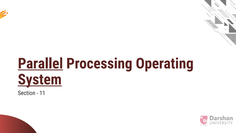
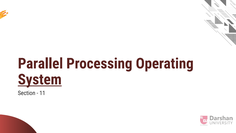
Parallel underline: present -> none
